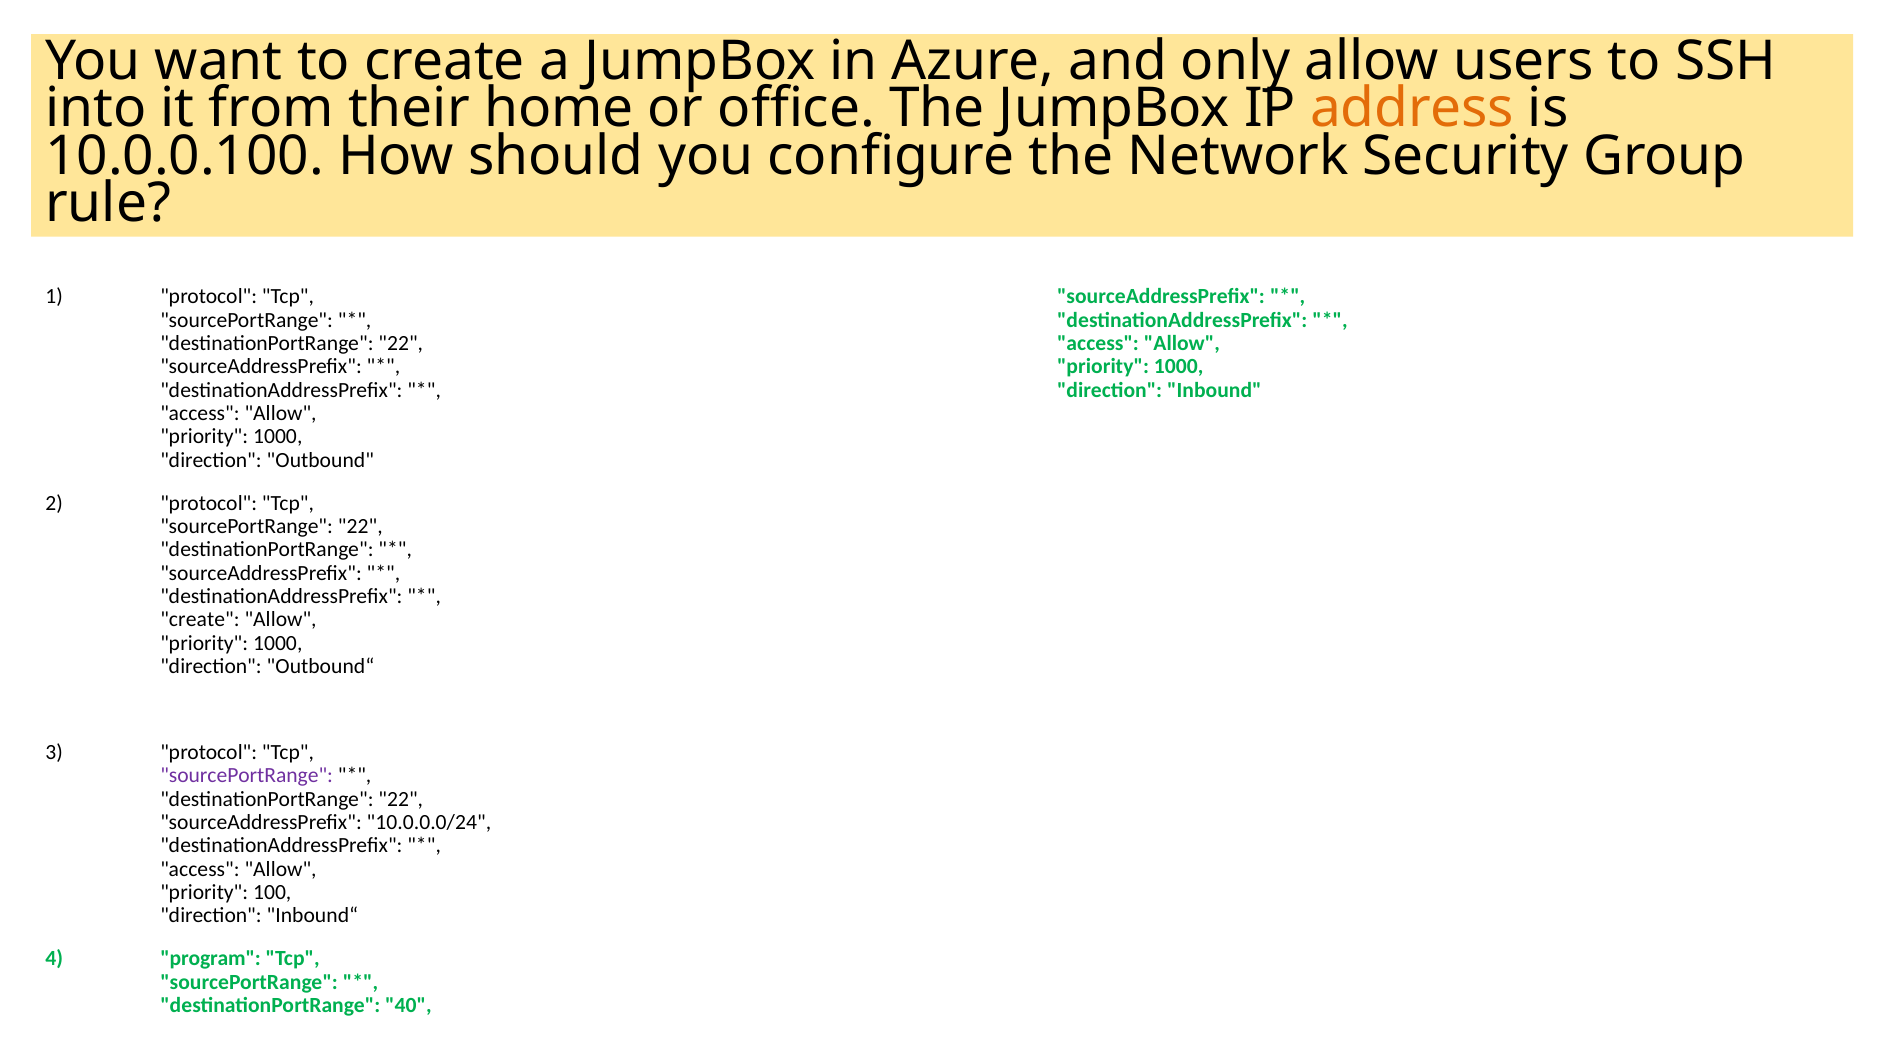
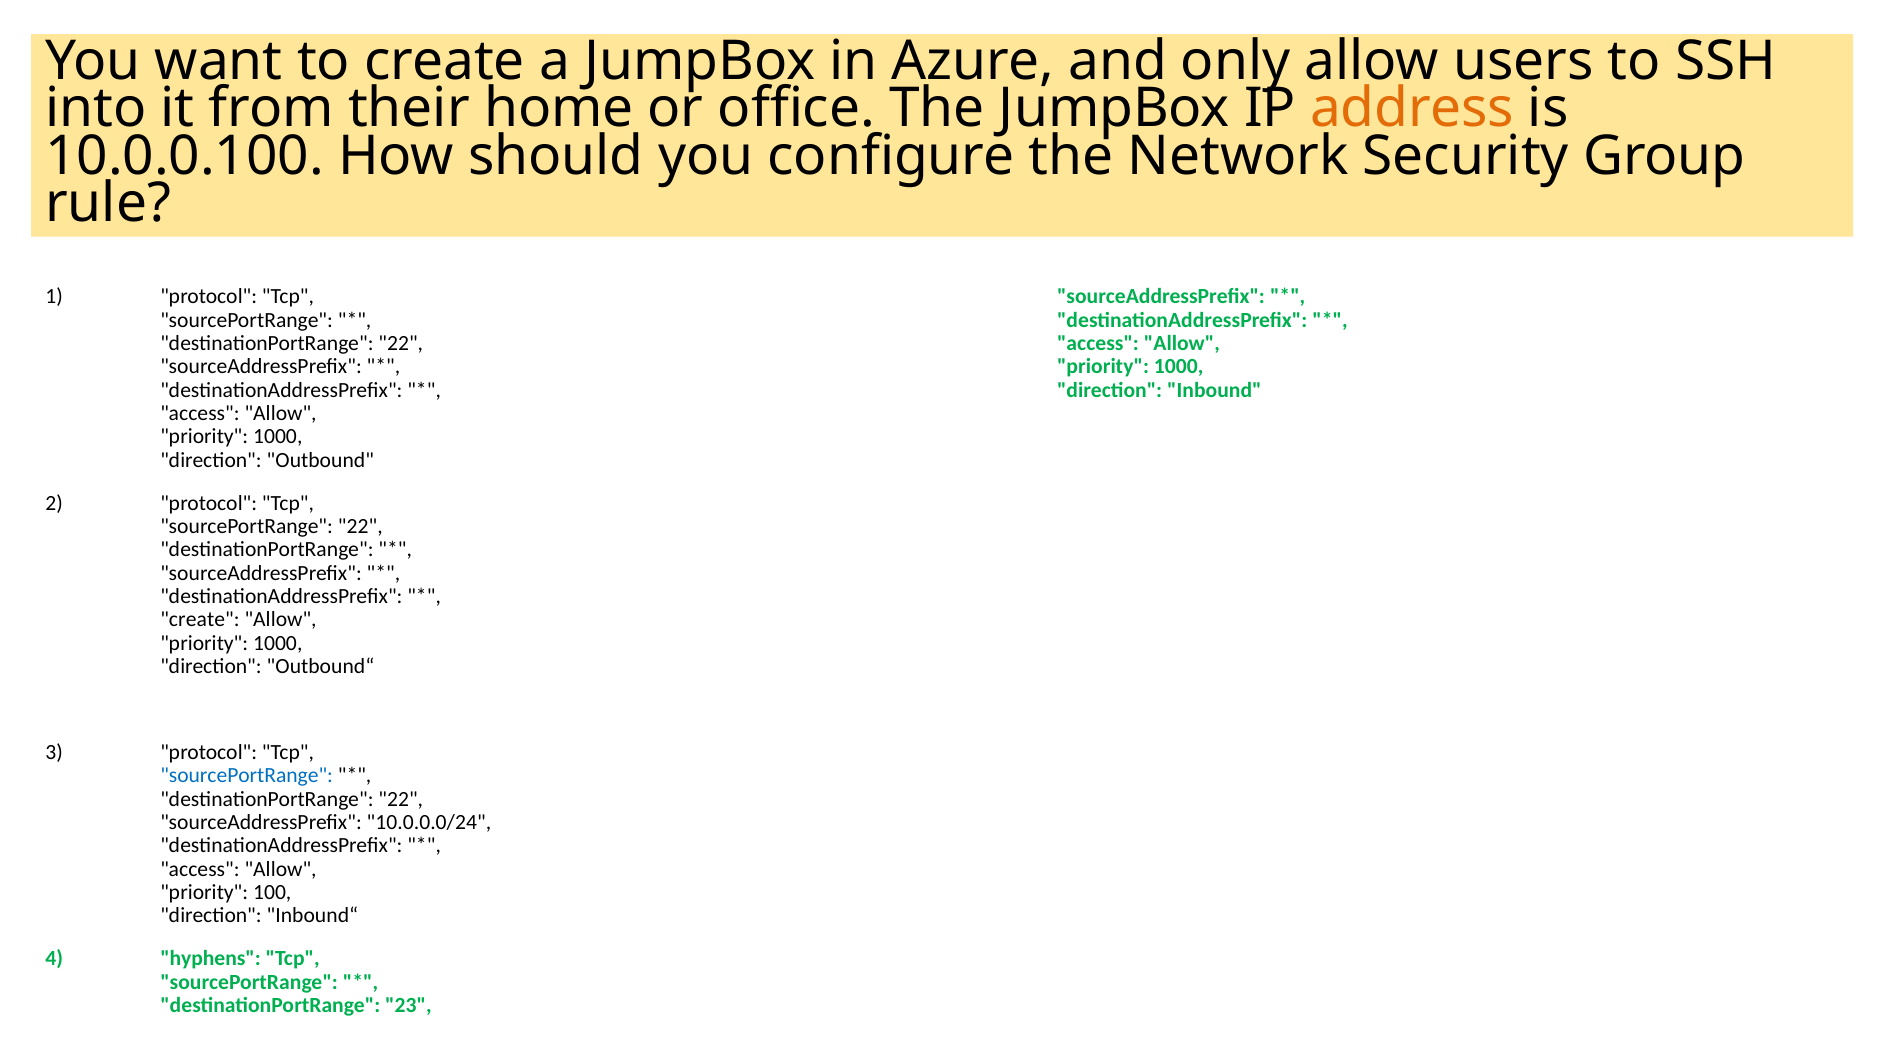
sourcePortRange at (247, 776) colour: purple -> blue
program: program -> hyphens
40: 40 -> 23
